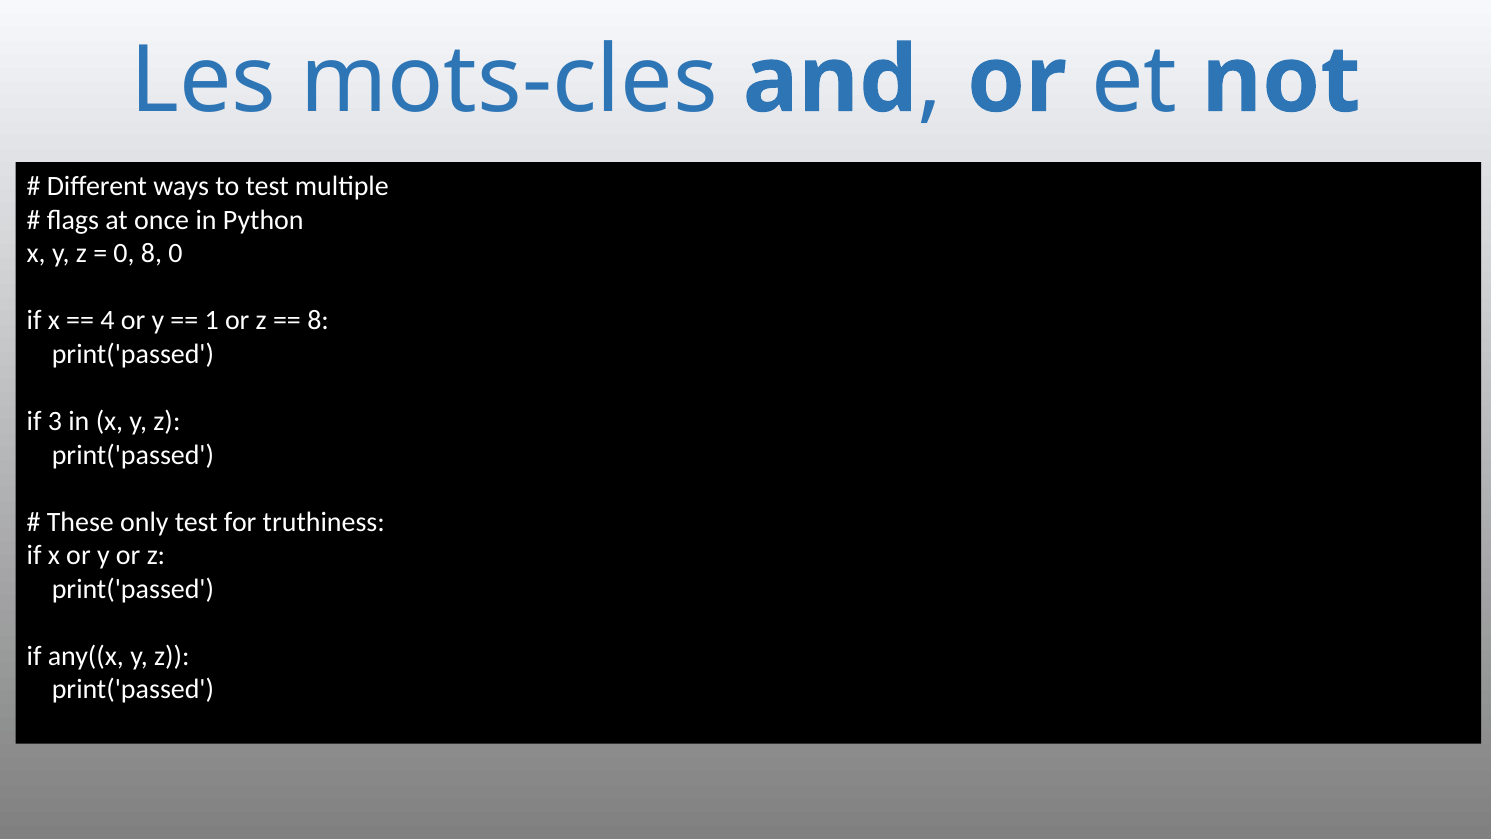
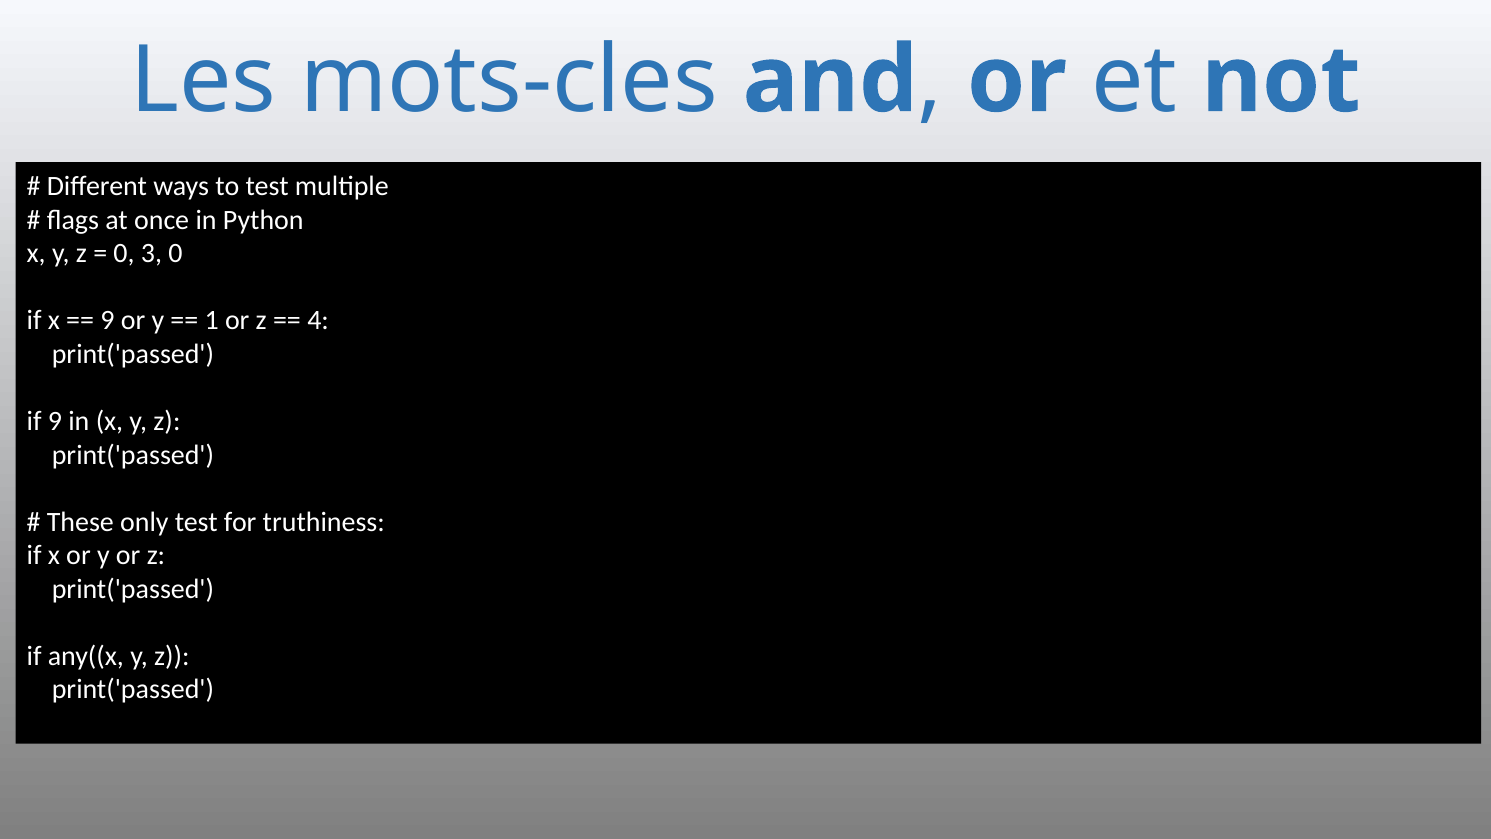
0 8: 8 -> 3
4 at (107, 320): 4 -> 9
8 at (318, 320): 8 -> 4
if 3: 3 -> 9
